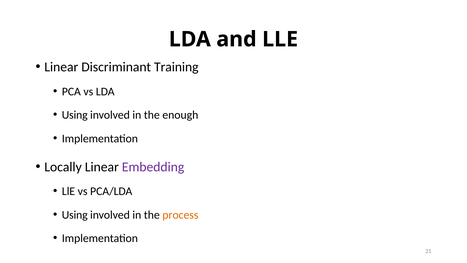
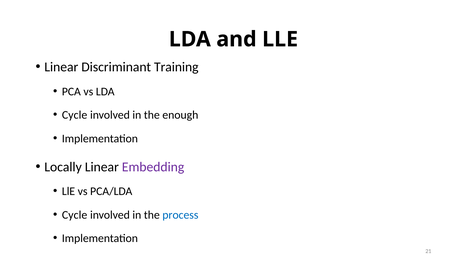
Using at (75, 115): Using -> Cycle
Using at (75, 215): Using -> Cycle
process colour: orange -> blue
